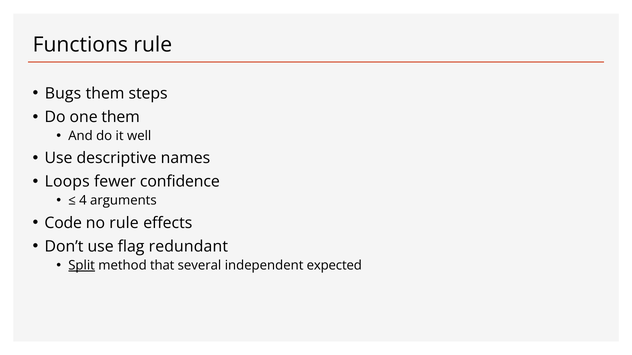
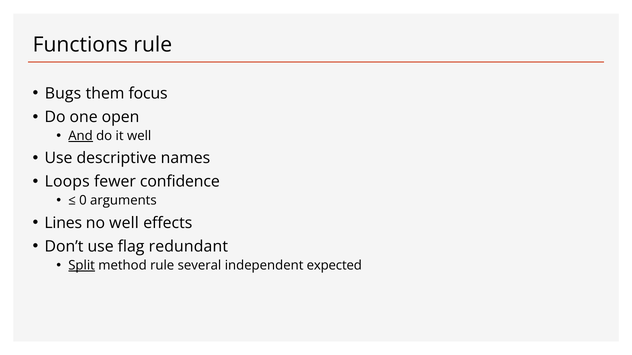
steps: steps -> focus
one them: them -> open
And underline: none -> present
4: 4 -> 0
Code: Code -> Lines
no rule: rule -> well
method that: that -> rule
